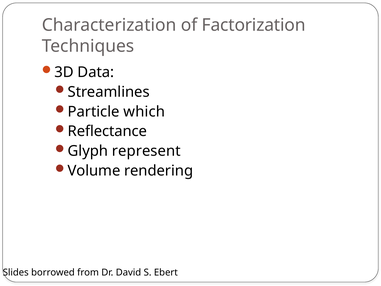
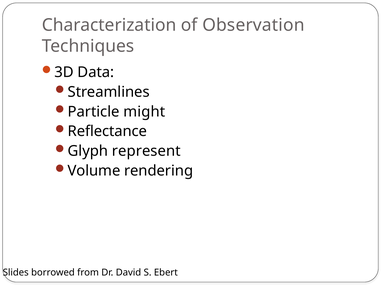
Factorization: Factorization -> Observation
which: which -> might
